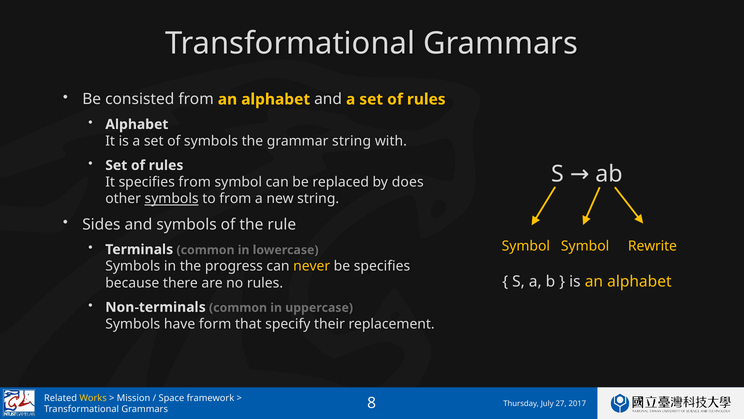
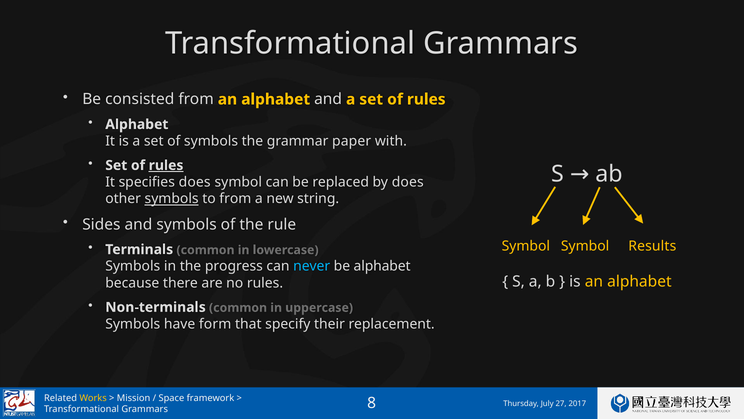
grammar string: string -> paper
rules at (166, 165) underline: none -> present
specifies from: from -> does
Rewrite: Rewrite -> Results
never colour: yellow -> light blue
be specifies: specifies -> alphabet
